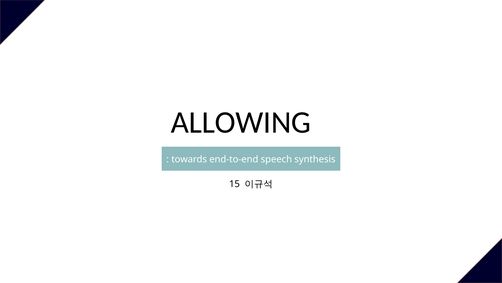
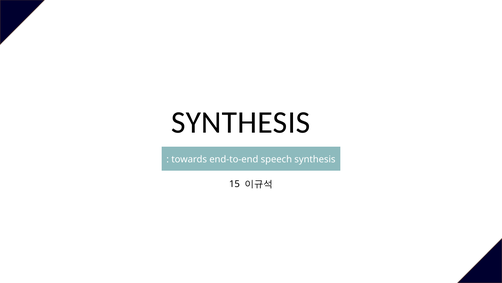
ALLOWING at (241, 122): ALLOWING -> SYNTHESIS
